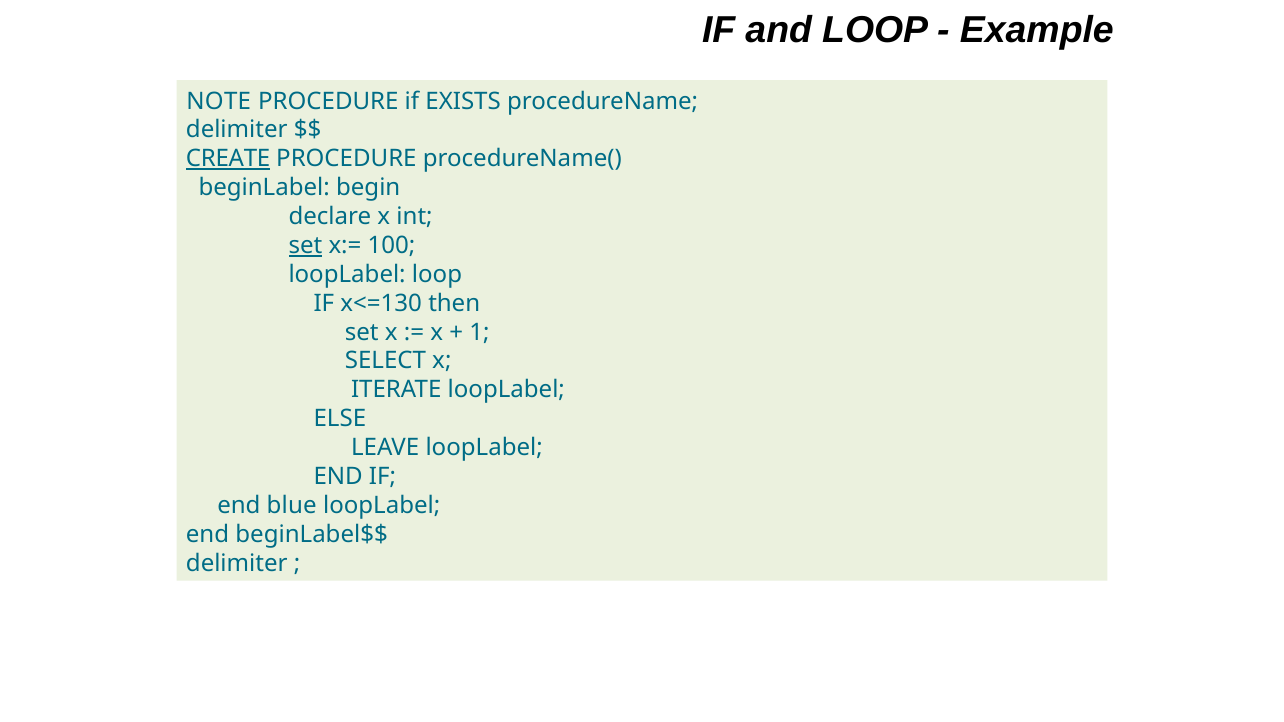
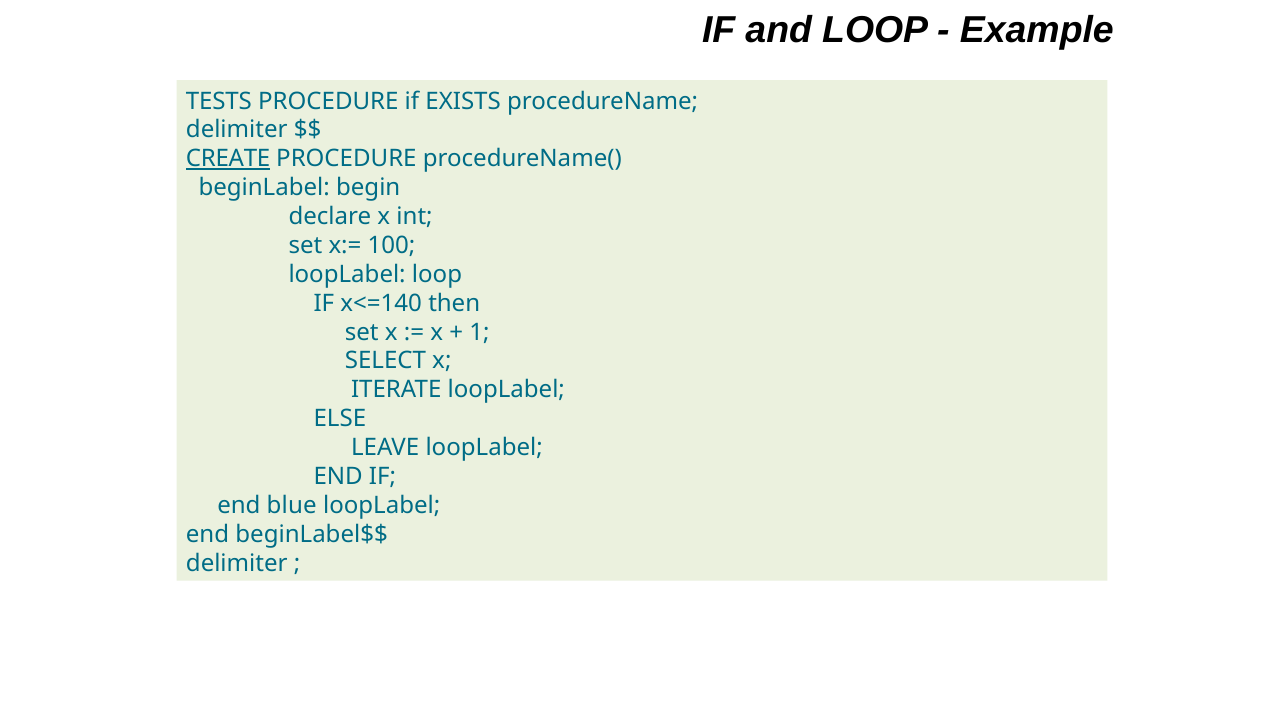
NOTE: NOTE -> TESTS
set at (305, 246) underline: present -> none
x<=130: x<=130 -> x<=140
